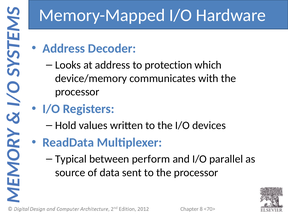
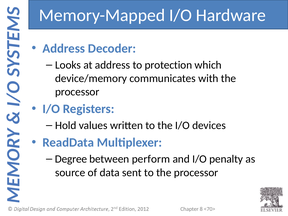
Typical: Typical -> Degree
parallel: parallel -> penalty
